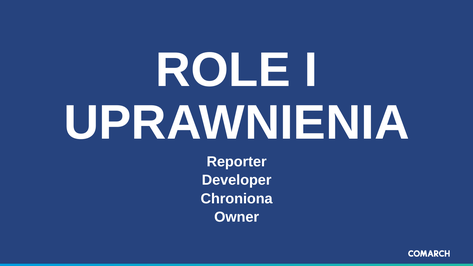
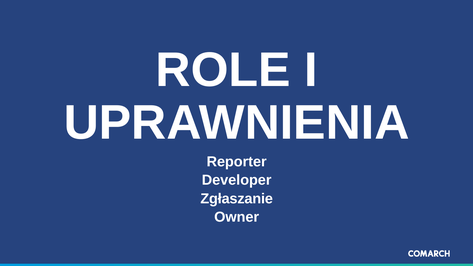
Chroniona: Chroniona -> Zgłaszanie
